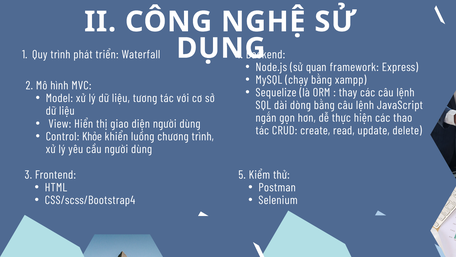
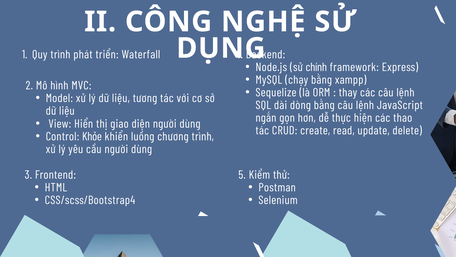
quan: quan -> chính
